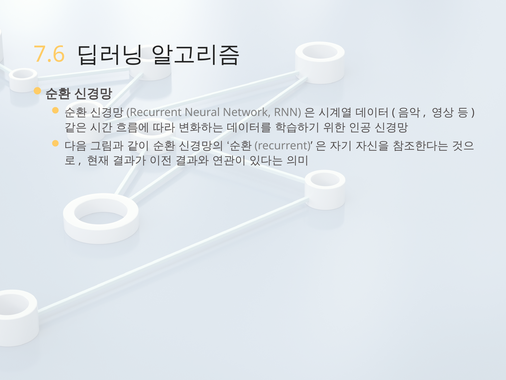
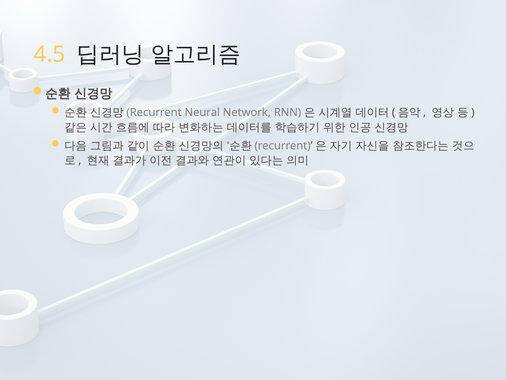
7.6: 7.6 -> 4.5
